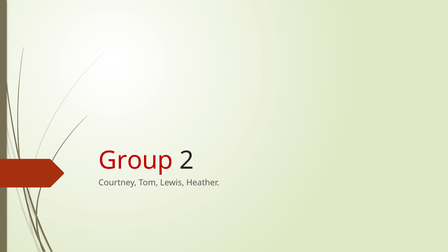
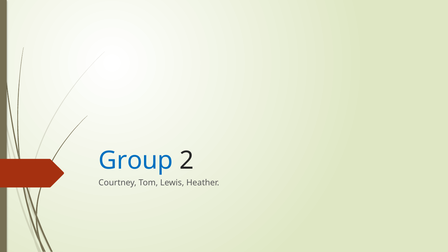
Group colour: red -> blue
